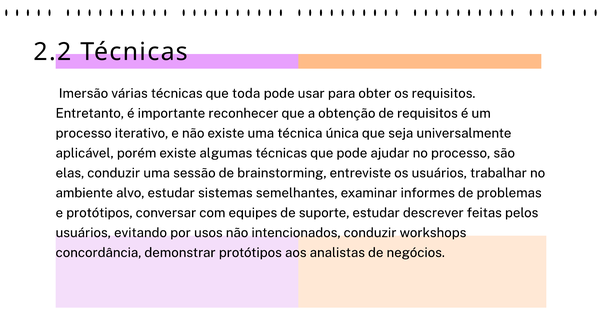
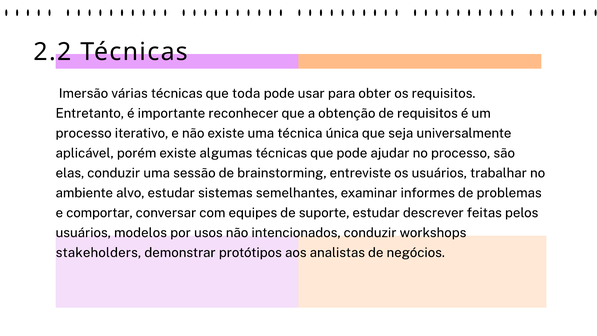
e protótipos: protótipos -> comportar
evitando: evitando -> modelos
concordância: concordância -> stakeholders
